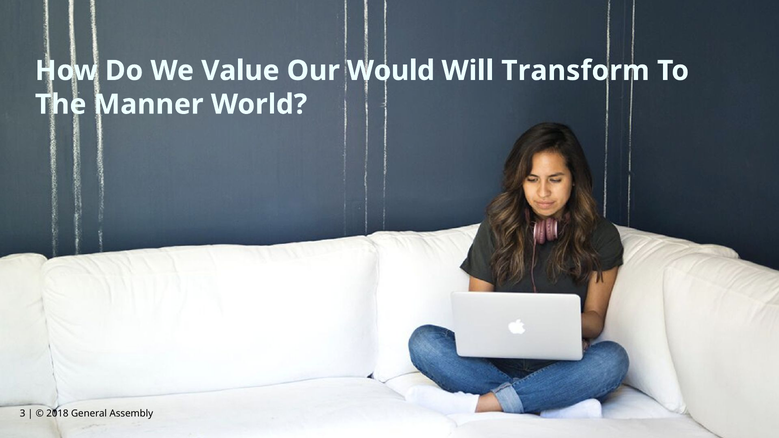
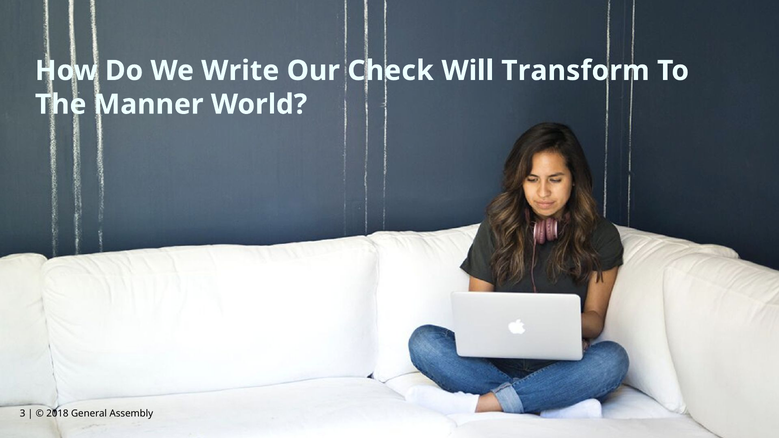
Value: Value -> Write
Would: Would -> Check
